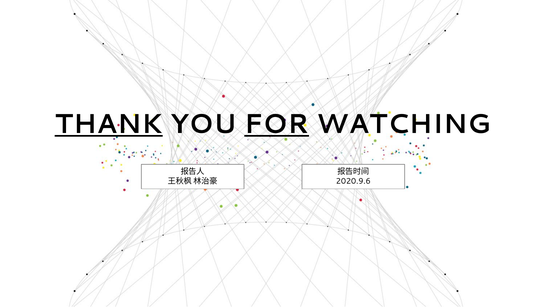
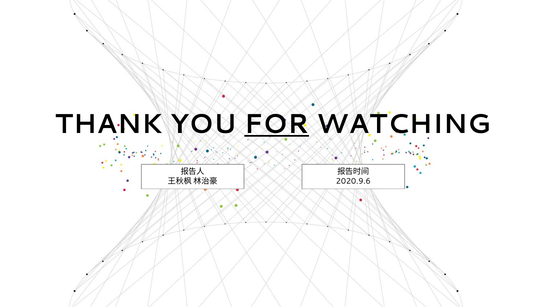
THANK underline: present -> none
